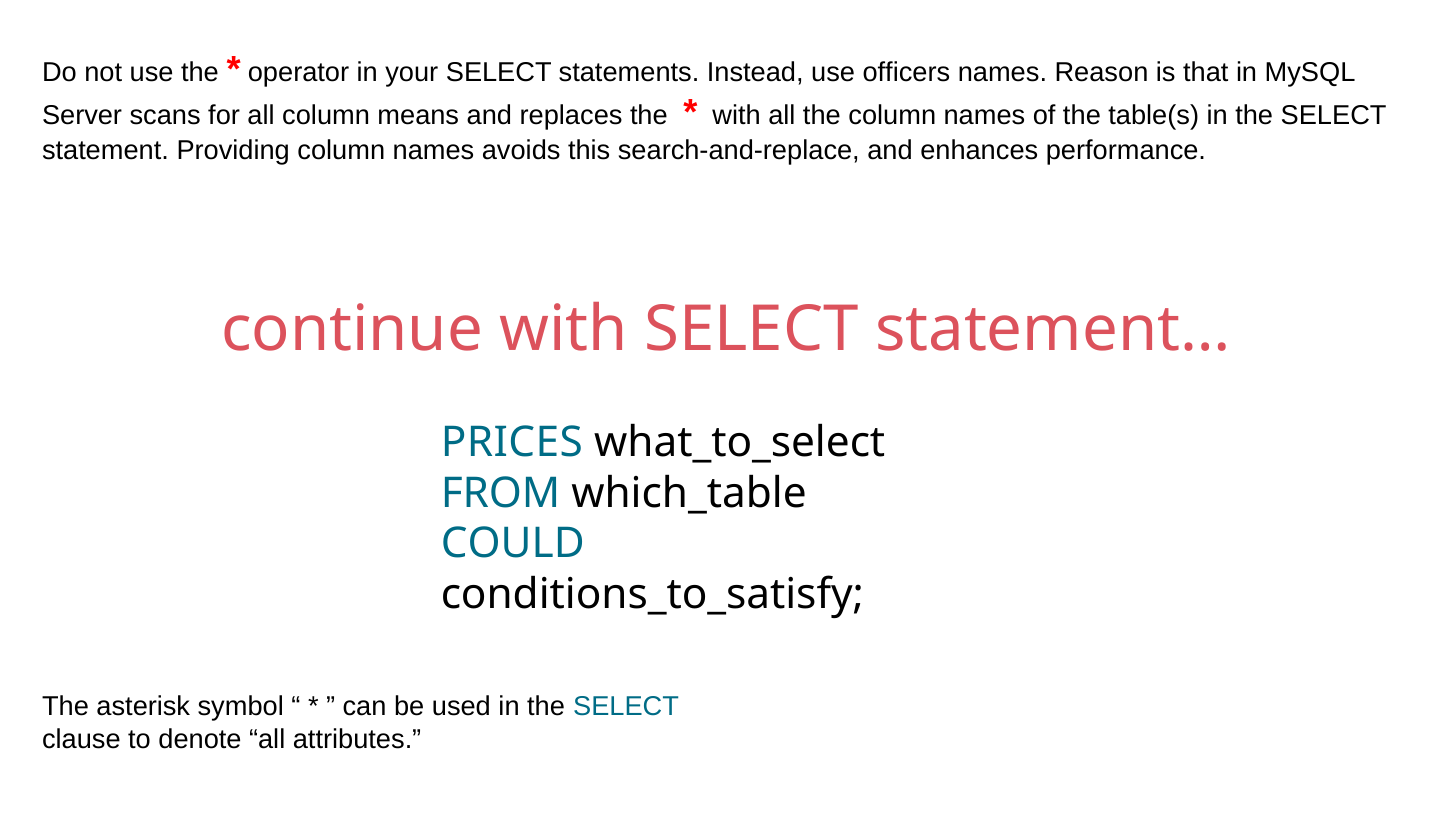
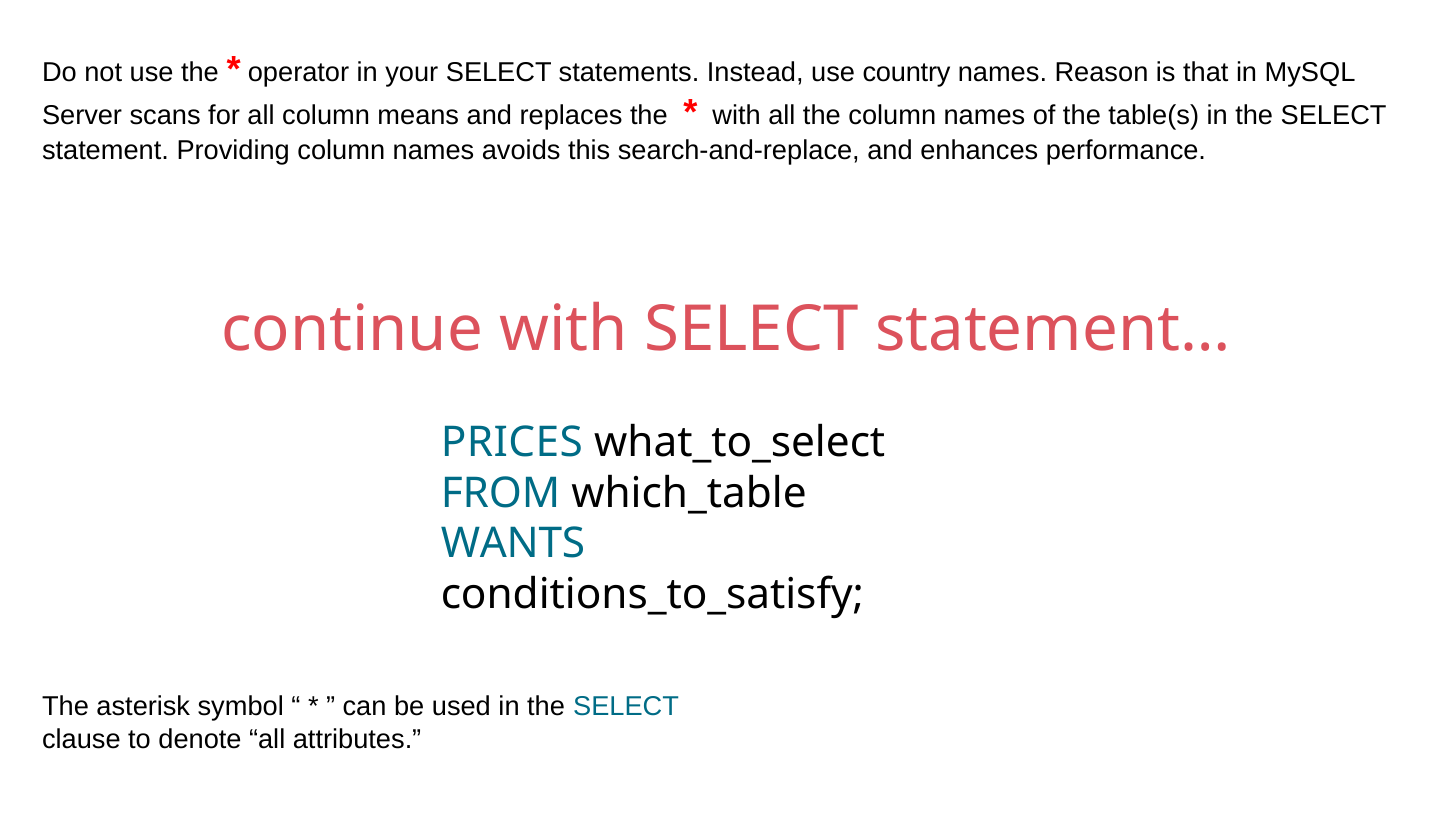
officers: officers -> country
COULD: COULD -> WANTS
